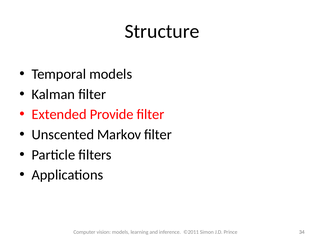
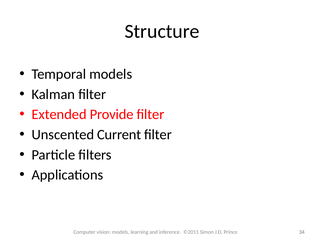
Markov: Markov -> Current
